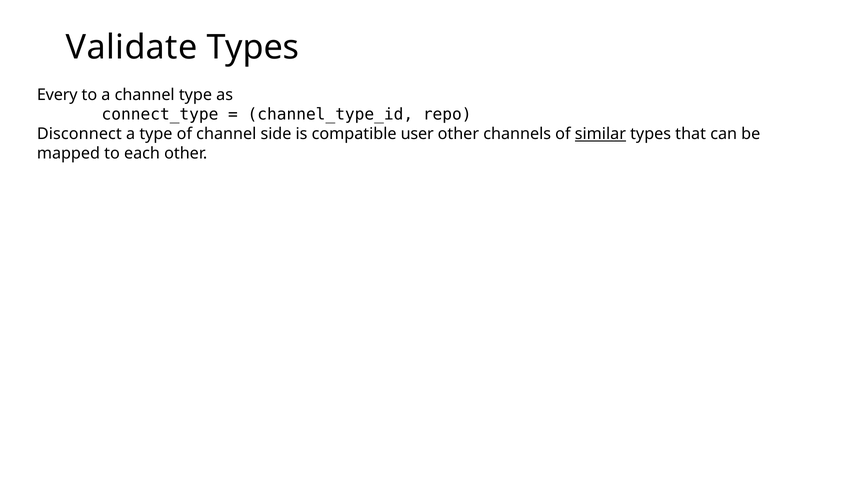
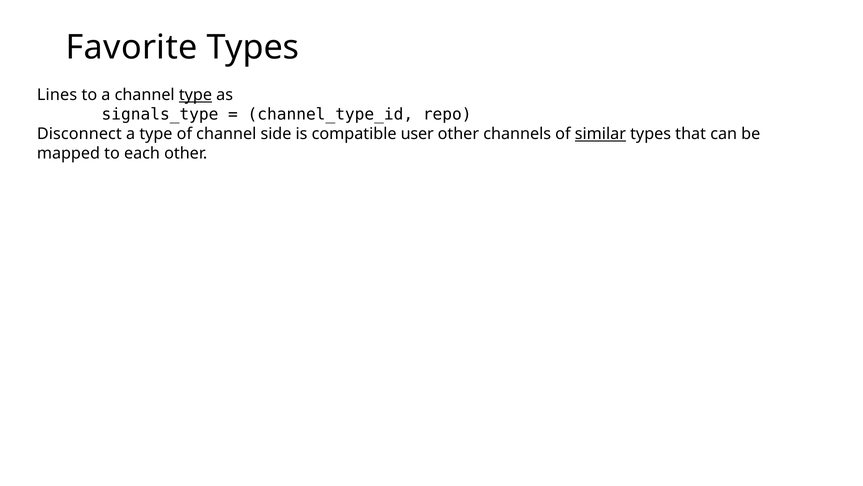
Validate: Validate -> Favorite
Every: Every -> Lines
type at (195, 95) underline: none -> present
connect_type: connect_type -> signals_type
